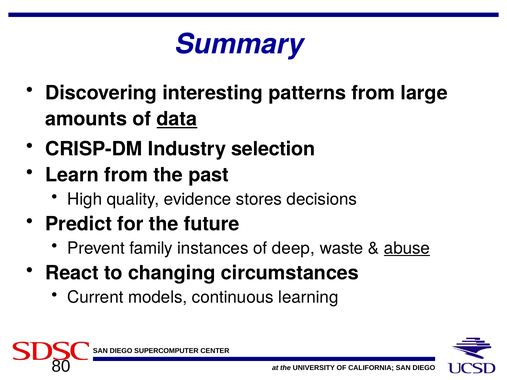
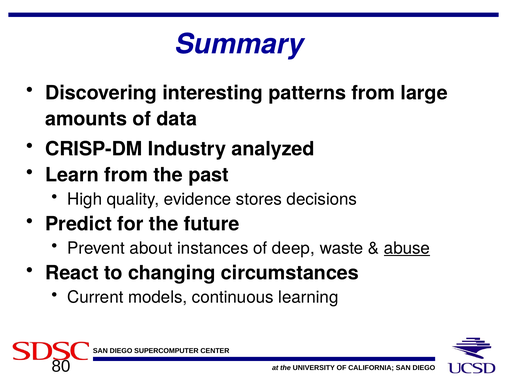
data underline: present -> none
selection: selection -> analyzed
family: family -> about
